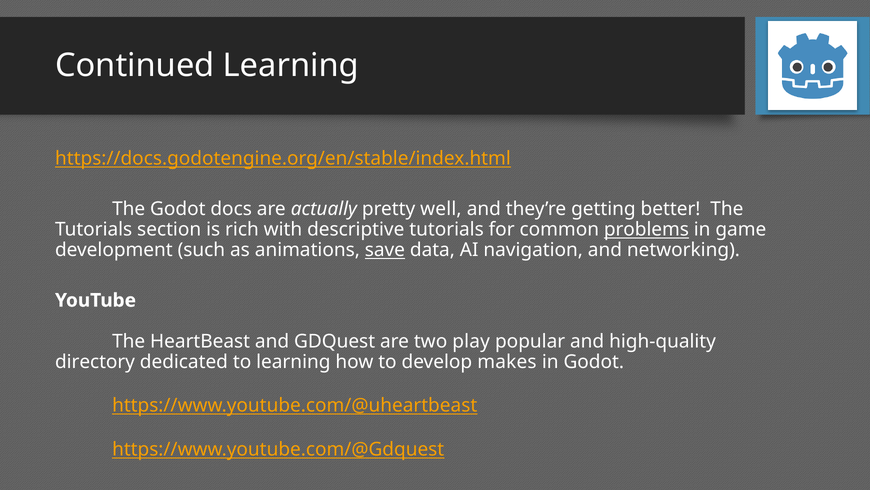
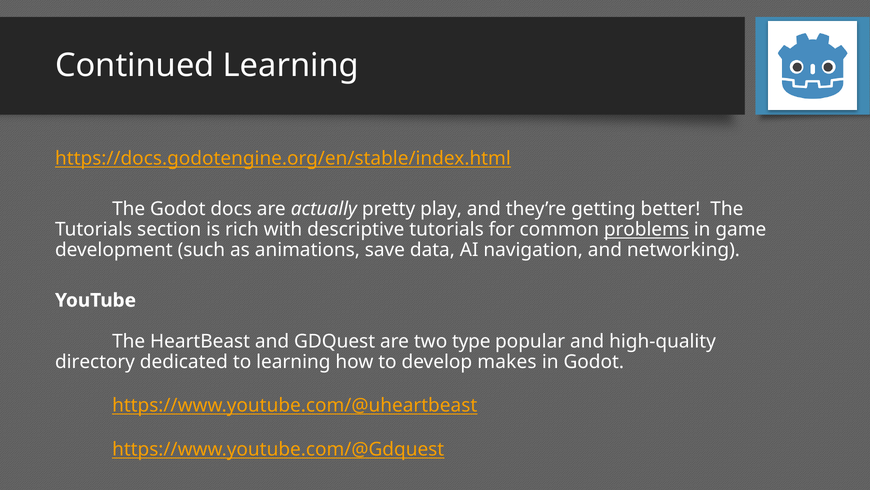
well: well -> play
save underline: present -> none
play: play -> type
